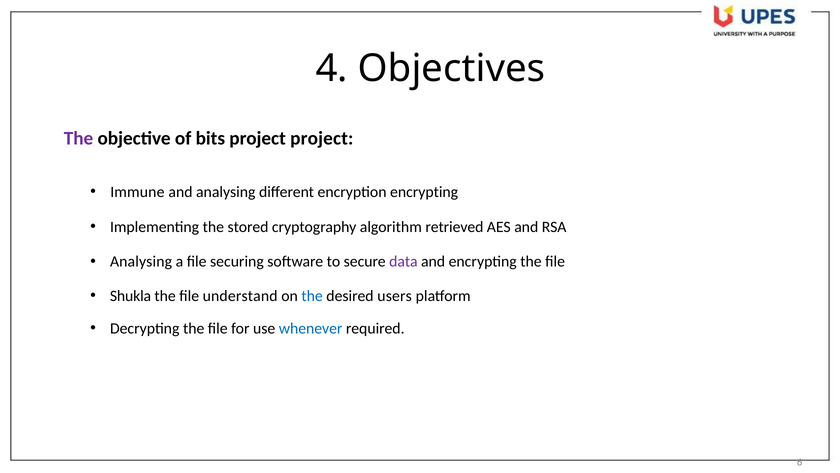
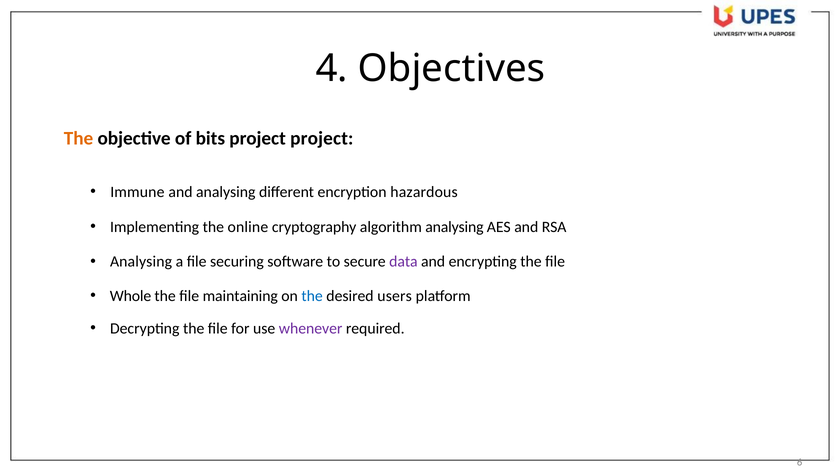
The at (79, 138) colour: purple -> orange
encryption encrypting: encrypting -> hazardous
stored: stored -> online
algorithm retrieved: retrieved -> analysing
Shukla: Shukla -> Whole
understand: understand -> maintaining
whenever colour: blue -> purple
